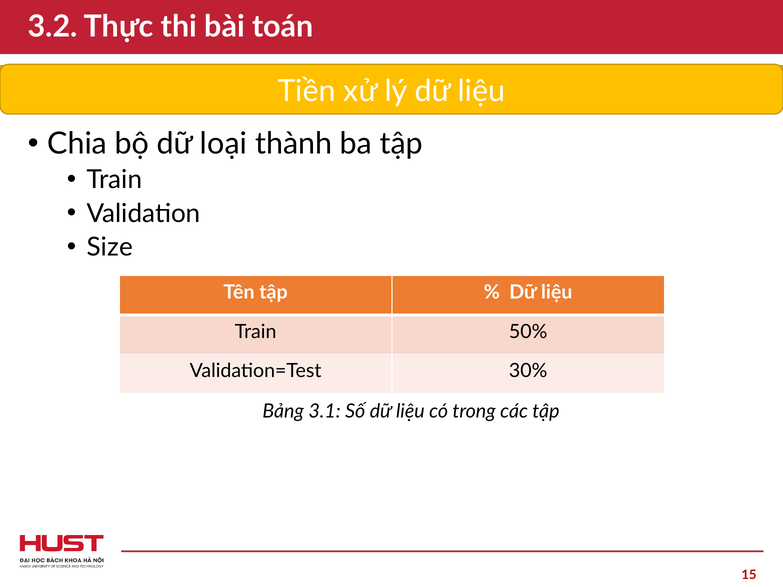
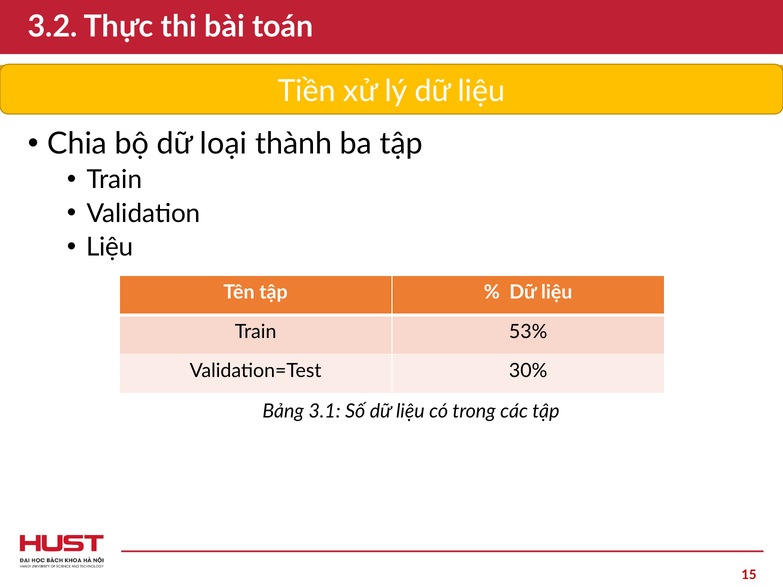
Size at (110, 247): Size -> Liệu
50%: 50% -> 53%
